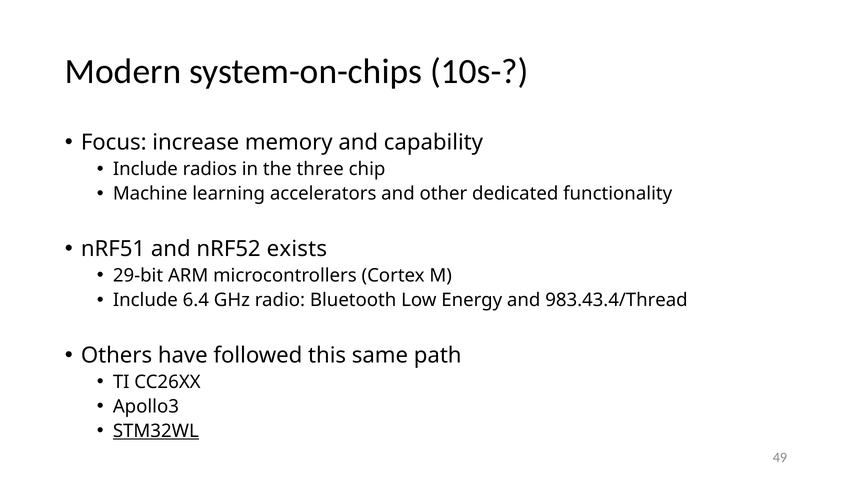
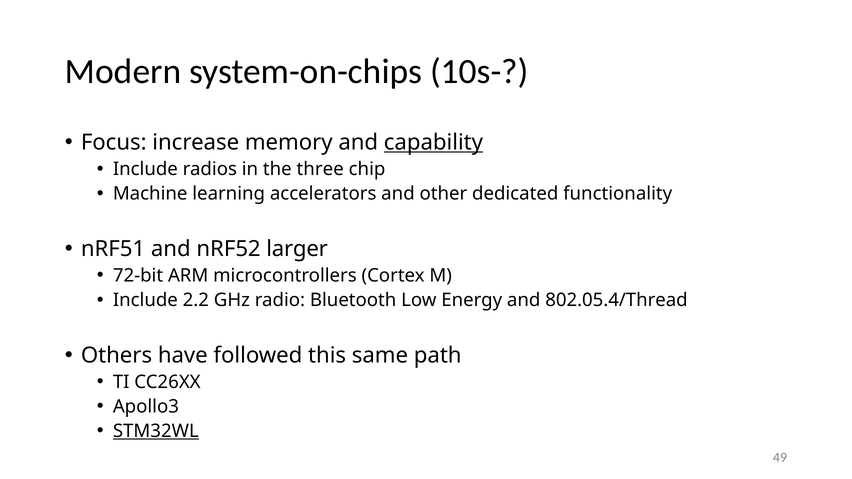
capability underline: none -> present
exists: exists -> larger
29-bit: 29-bit -> 72-bit
6.4: 6.4 -> 2.2
983.43.4/Thread: 983.43.4/Thread -> 802.05.4/Thread
